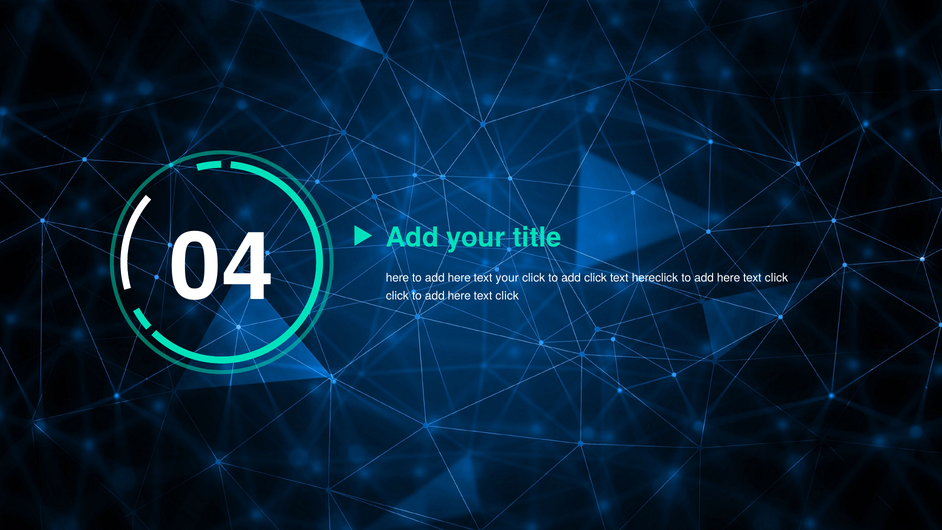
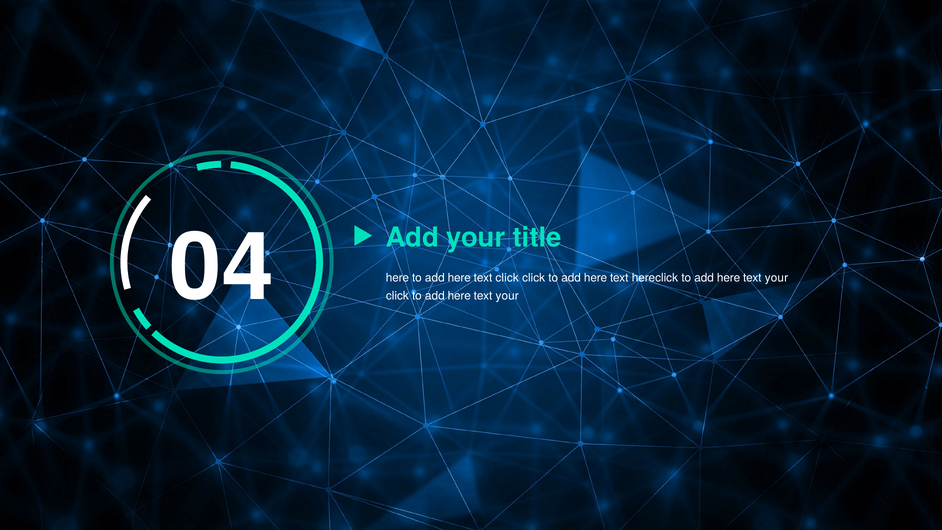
text your: your -> click
click at (596, 278): click -> here
click at (776, 278): click -> your
click at (507, 296): click -> your
